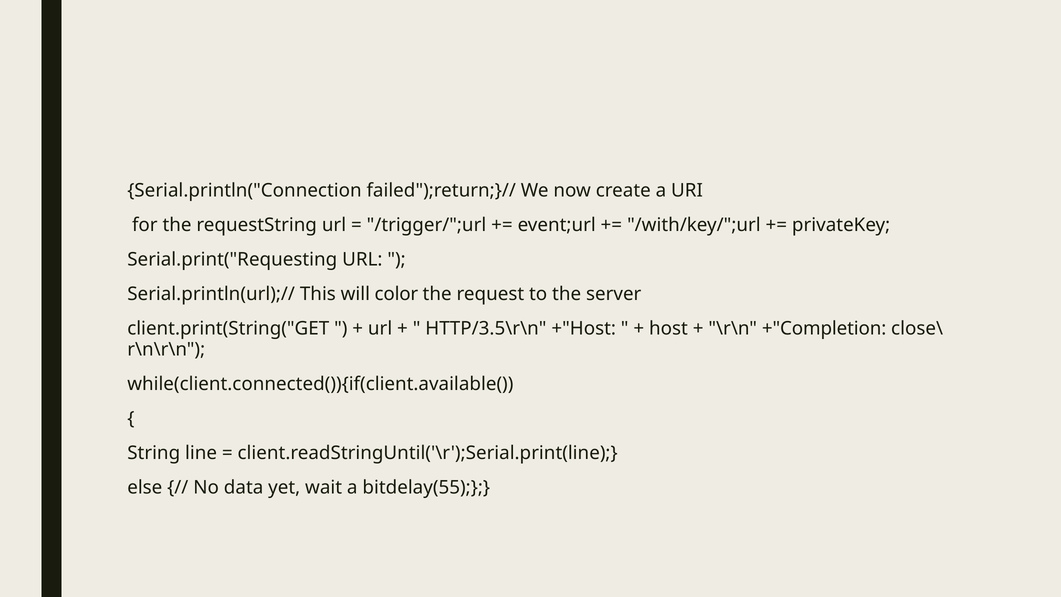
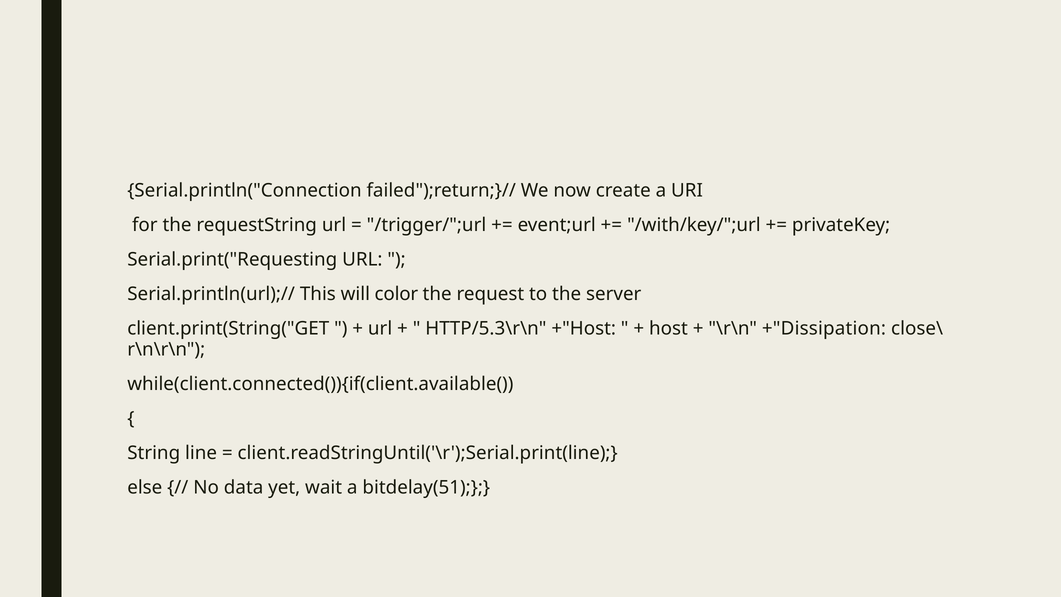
HTTP/3.5\r\n: HTTP/3.5\r\n -> HTTP/5.3\r\n
+"Completion: +"Completion -> +"Dissipation
bitdelay(55: bitdelay(55 -> bitdelay(51
